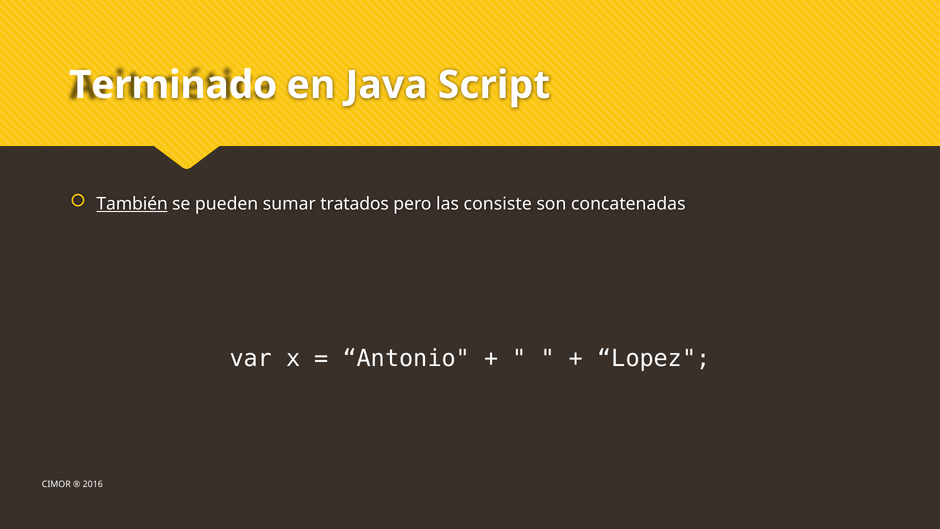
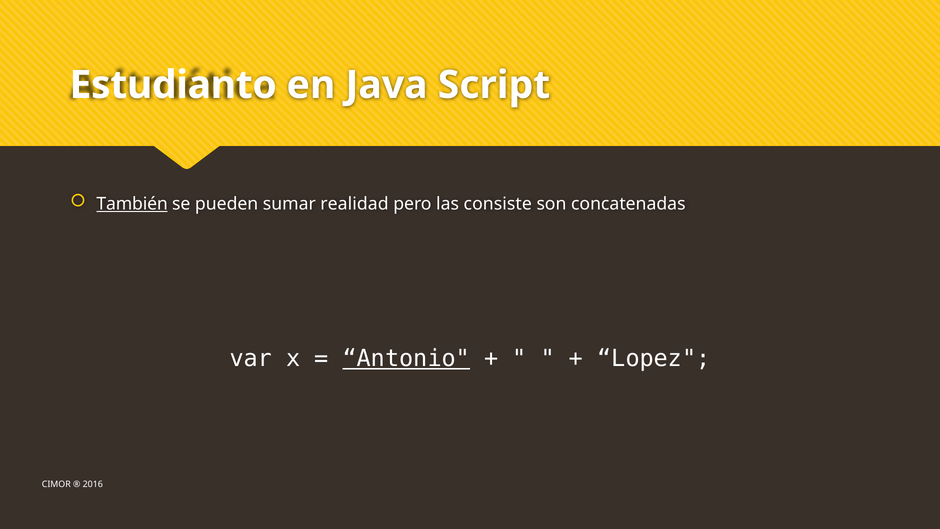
Terminado: Terminado -> Estudianto
tratados: tratados -> realidad
Antonio underline: none -> present
